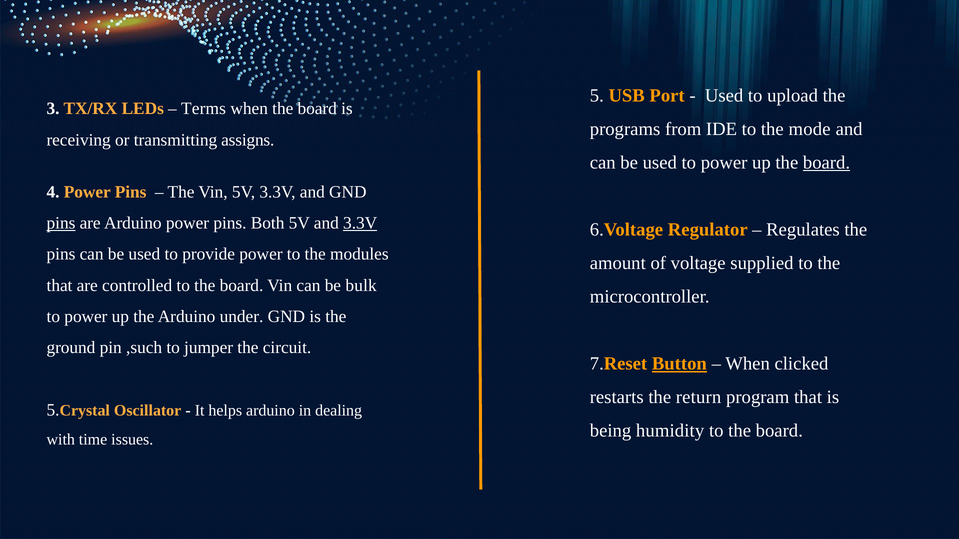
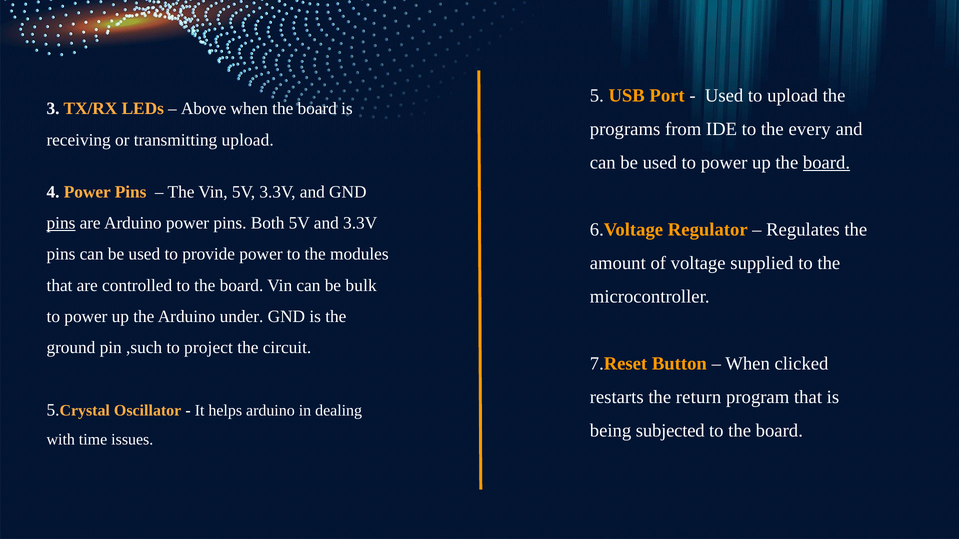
Terms: Terms -> Above
mode: mode -> every
transmitting assigns: assigns -> upload
3.3V at (360, 223) underline: present -> none
jumper: jumper -> project
Button underline: present -> none
humidity: humidity -> subjected
